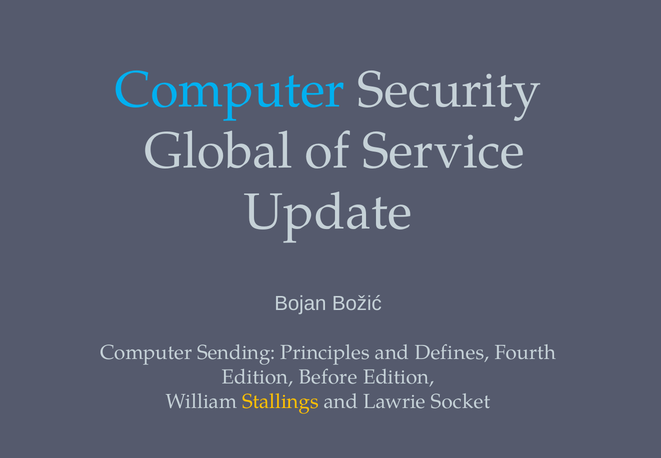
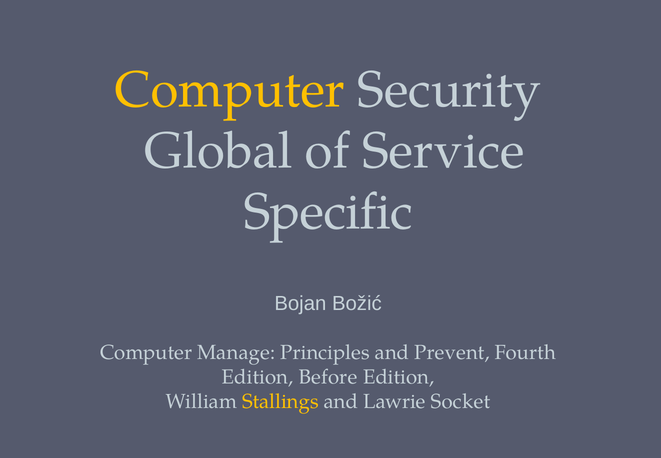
Computer at (230, 90) colour: light blue -> yellow
Update: Update -> Specific
Sending: Sending -> Manage
Defines: Defines -> Prevent
